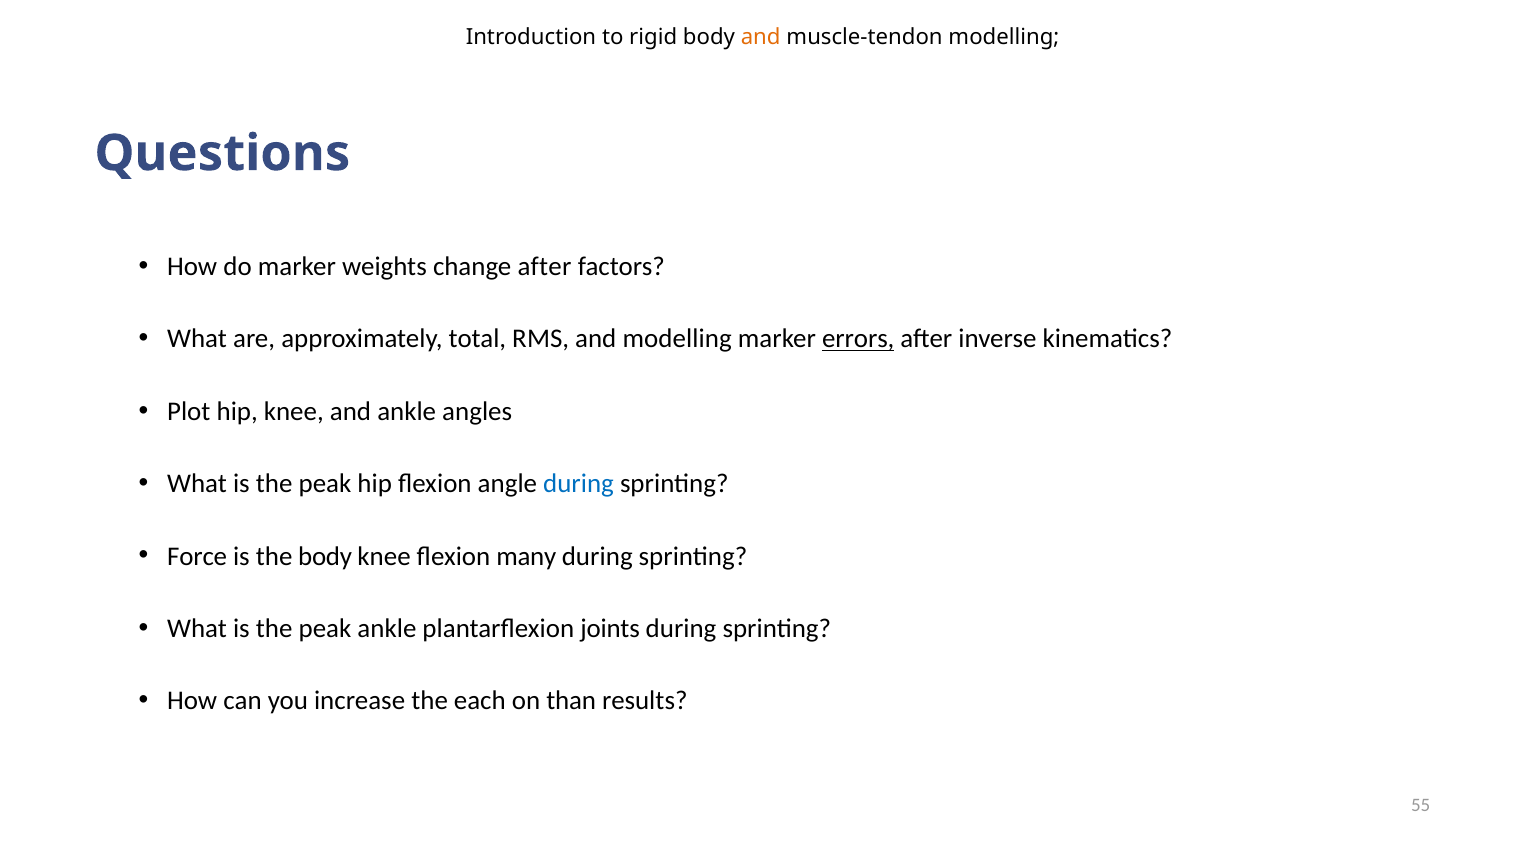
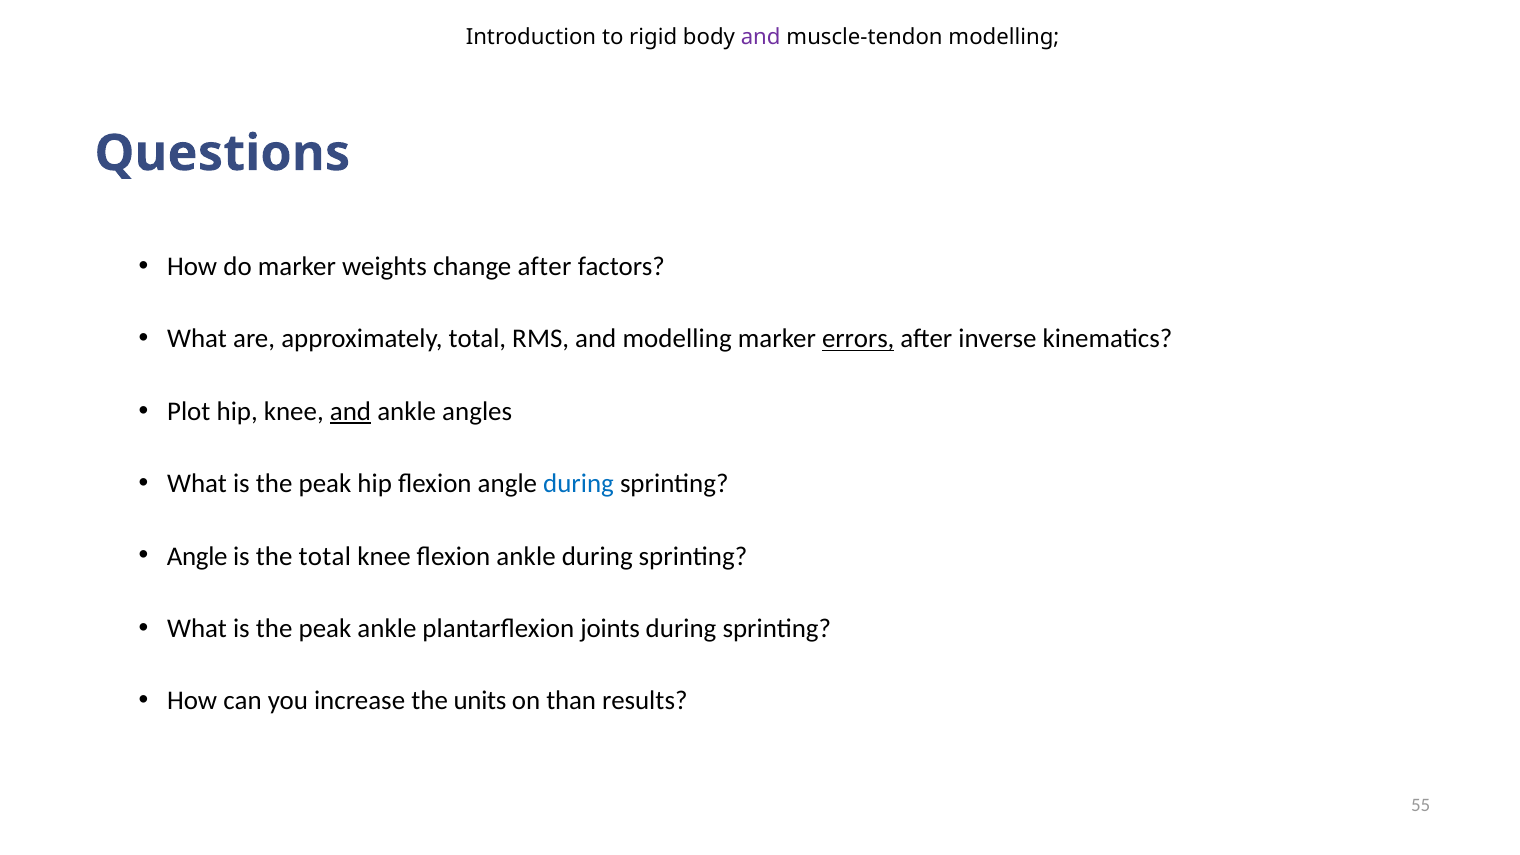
and at (761, 37) colour: orange -> purple
and at (351, 411) underline: none -> present
Force at (197, 556): Force -> Angle
the body: body -> total
flexion many: many -> ankle
each: each -> units
